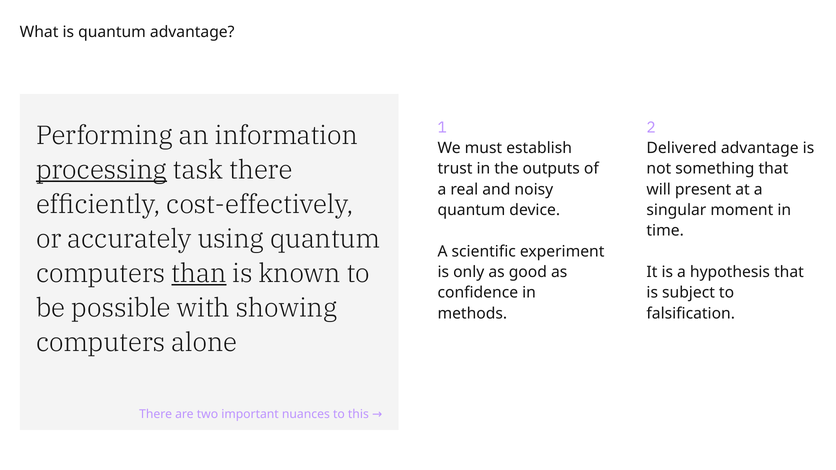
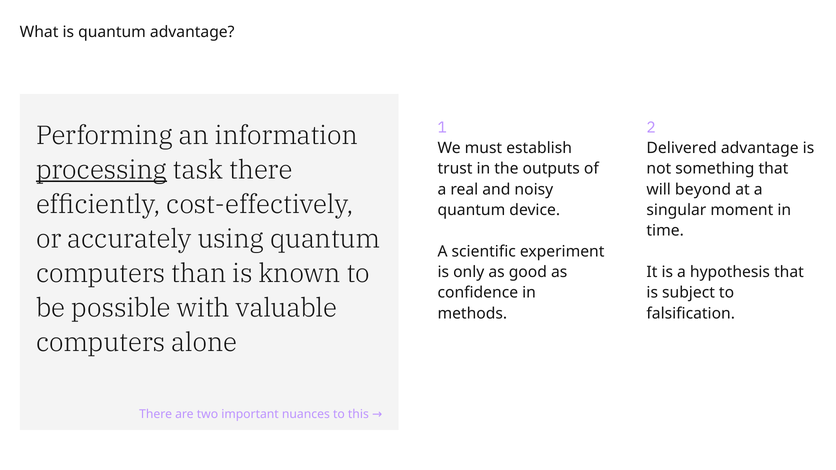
present: present -> beyond
than underline: present -> none
showing: showing -> valuable
